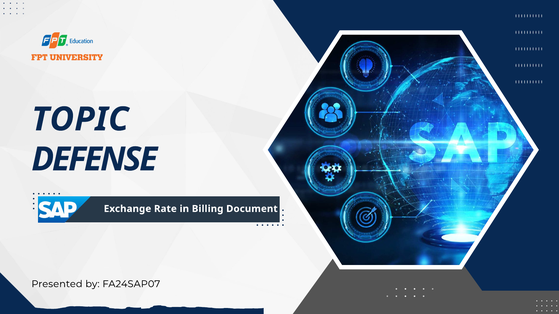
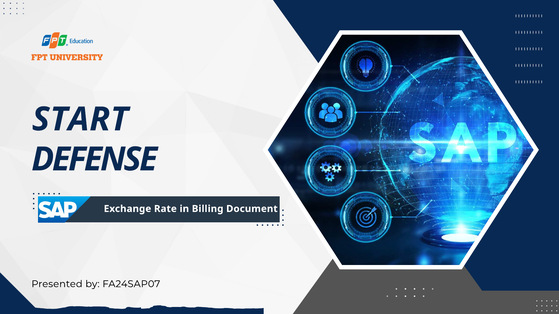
TOPIC: TOPIC -> START
